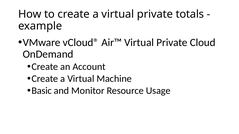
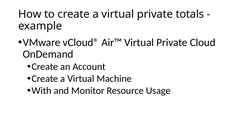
Basic: Basic -> With
